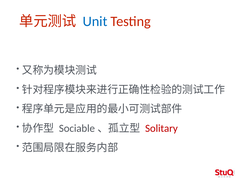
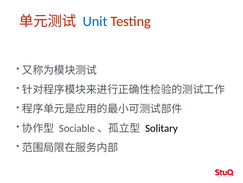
Solitary colour: red -> black
